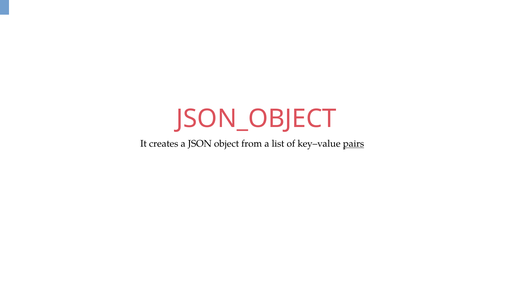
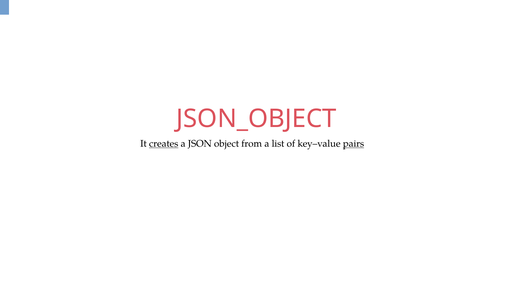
creates underline: none -> present
